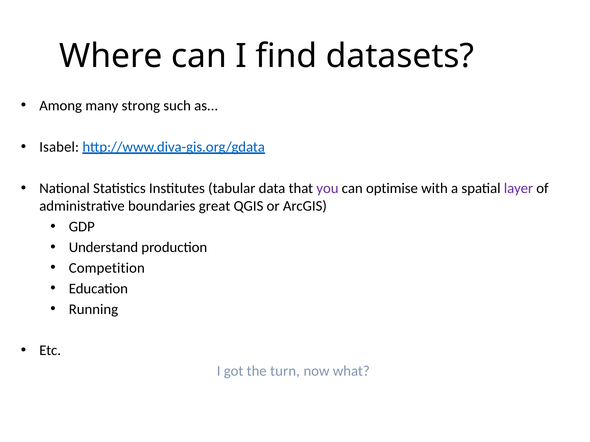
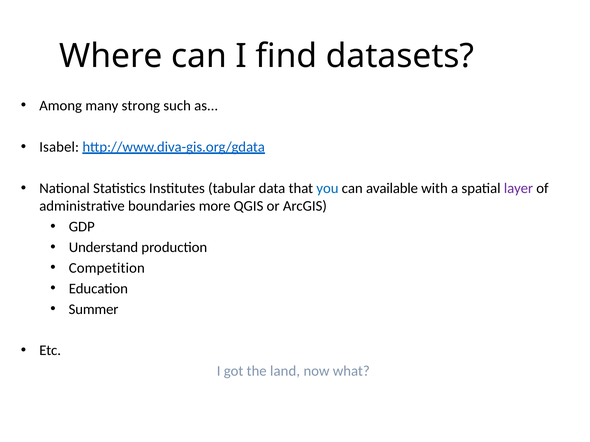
you colour: purple -> blue
optimise: optimise -> available
great: great -> more
Running: Running -> Summer
turn: turn -> land
